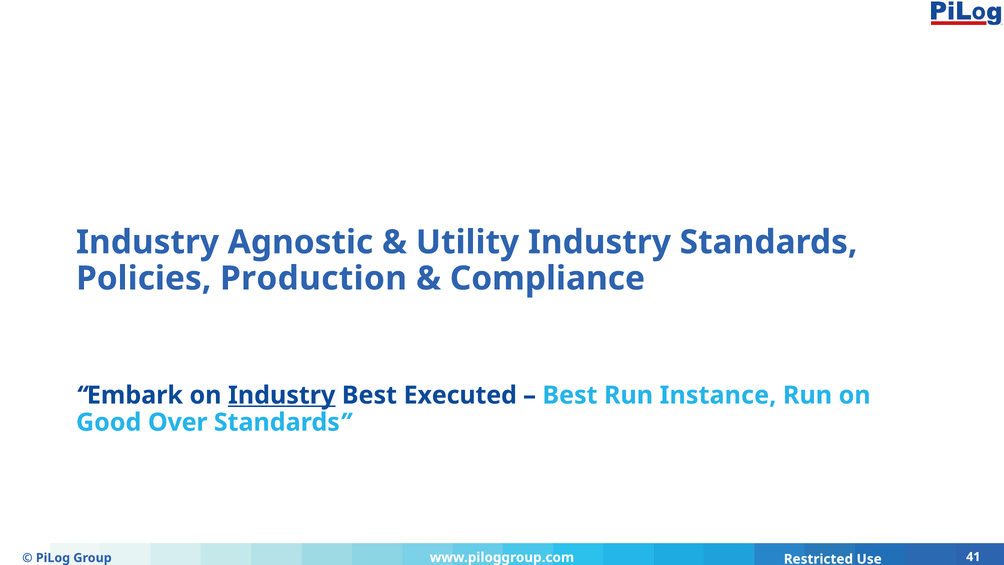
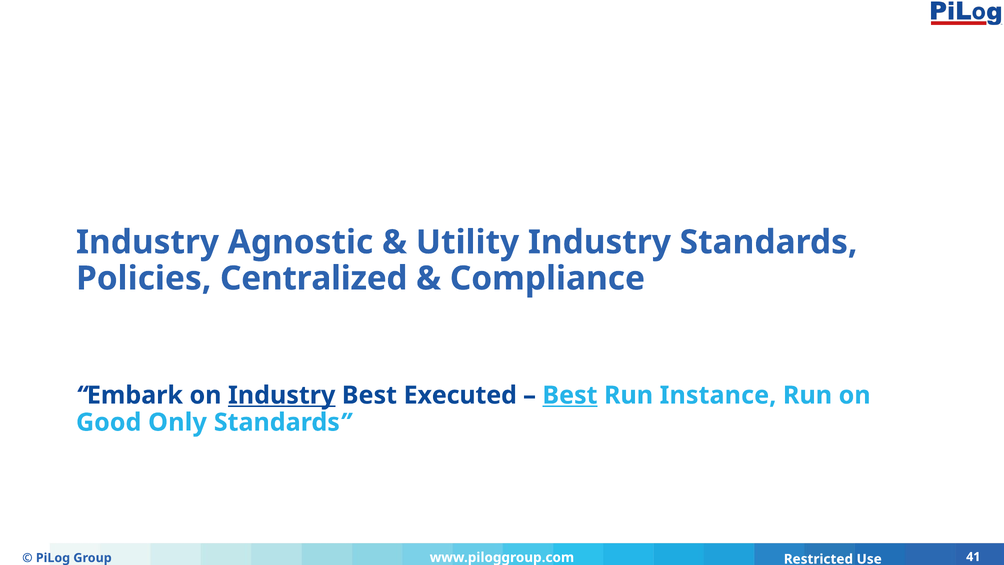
Production: Production -> Centralized
Best at (570, 395) underline: none -> present
Over: Over -> Only
